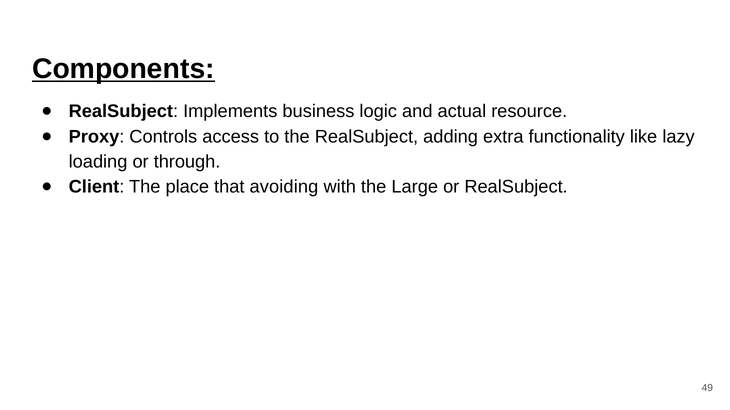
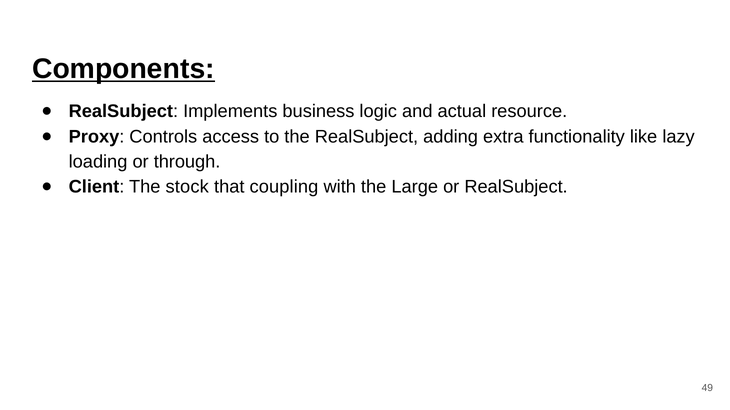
place: place -> stock
avoiding: avoiding -> coupling
